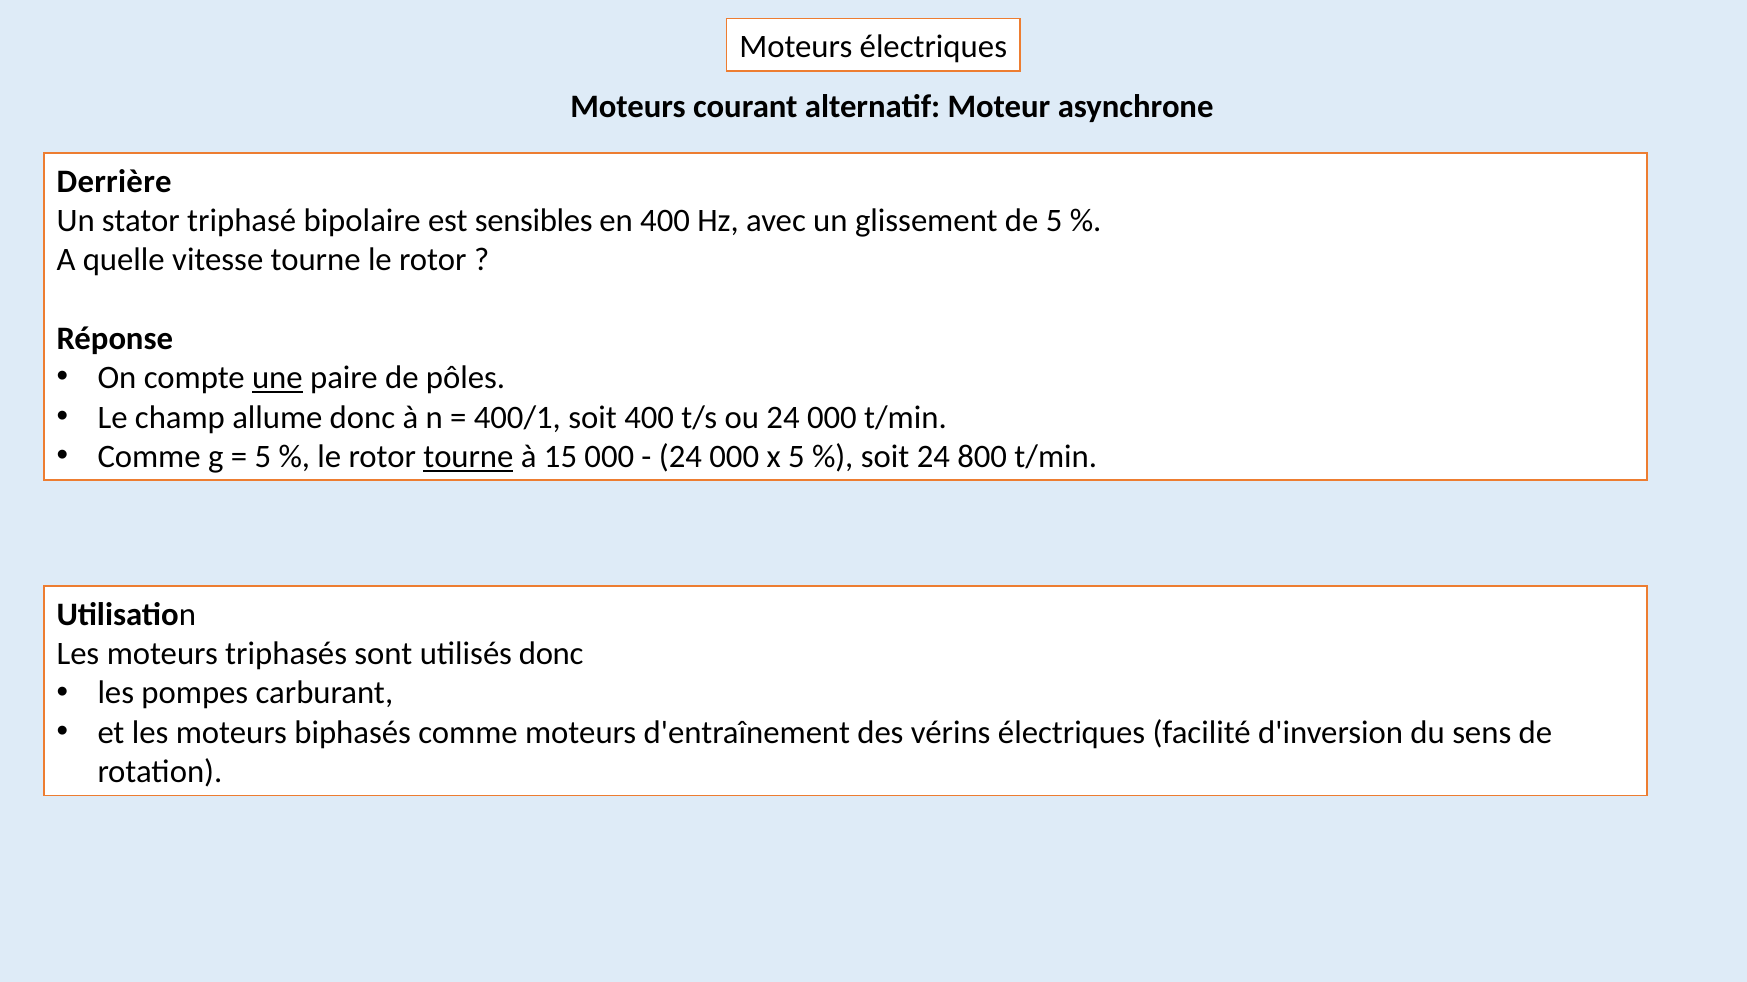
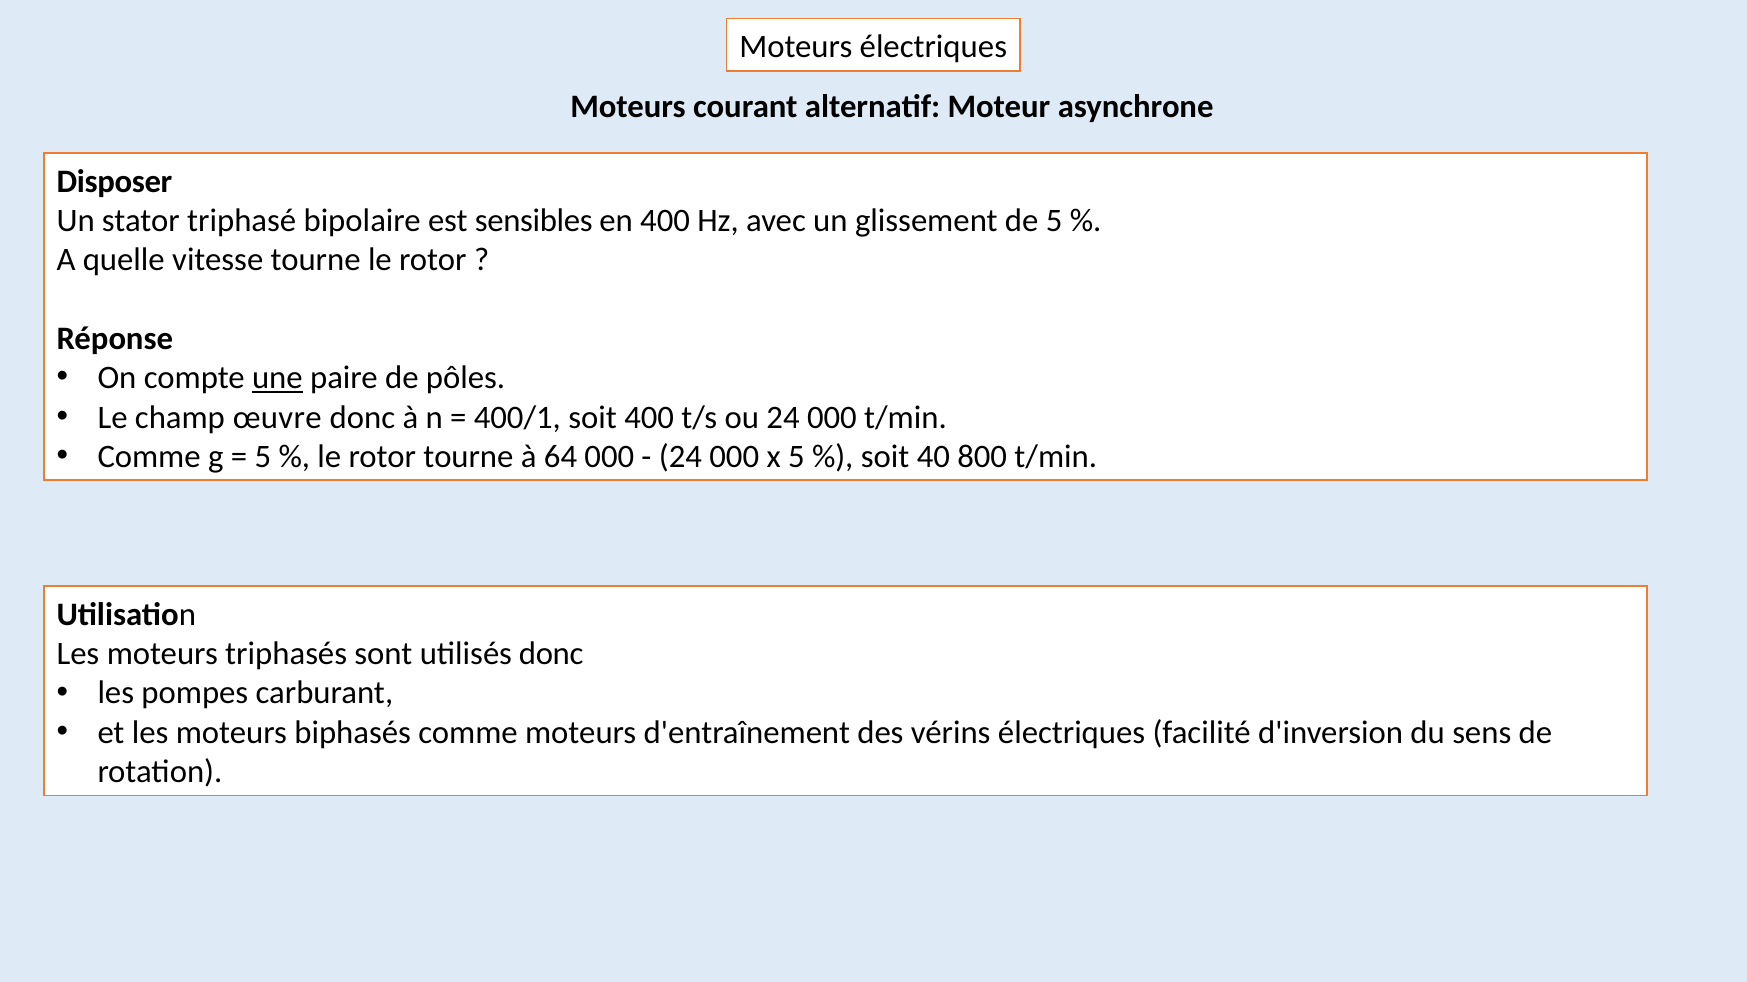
Derrière: Derrière -> Disposer
allume: allume -> œuvre
tourne at (468, 457) underline: present -> none
15: 15 -> 64
soit 24: 24 -> 40
